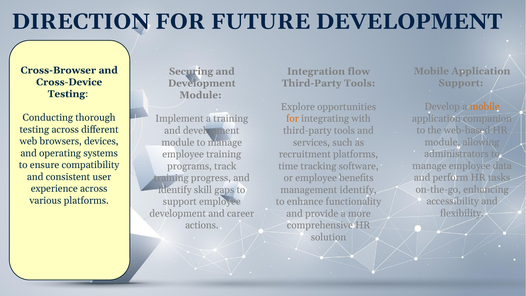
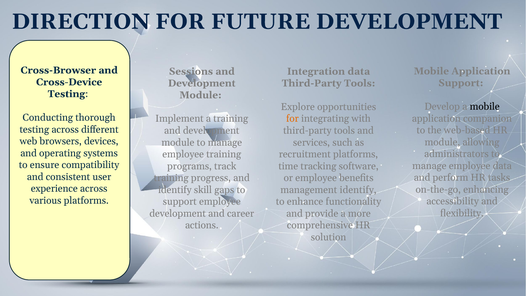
Securing: Securing -> Sessions
Integration flow: flow -> data
mobile at (485, 107) colour: orange -> black
